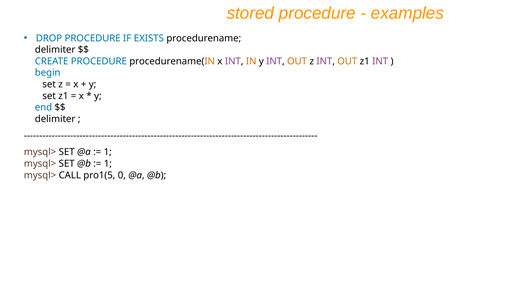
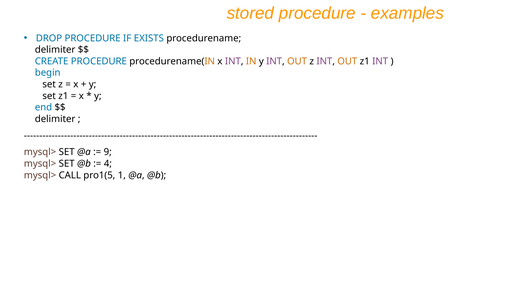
1 at (108, 152): 1 -> 9
1 at (108, 164): 1 -> 4
0: 0 -> 1
